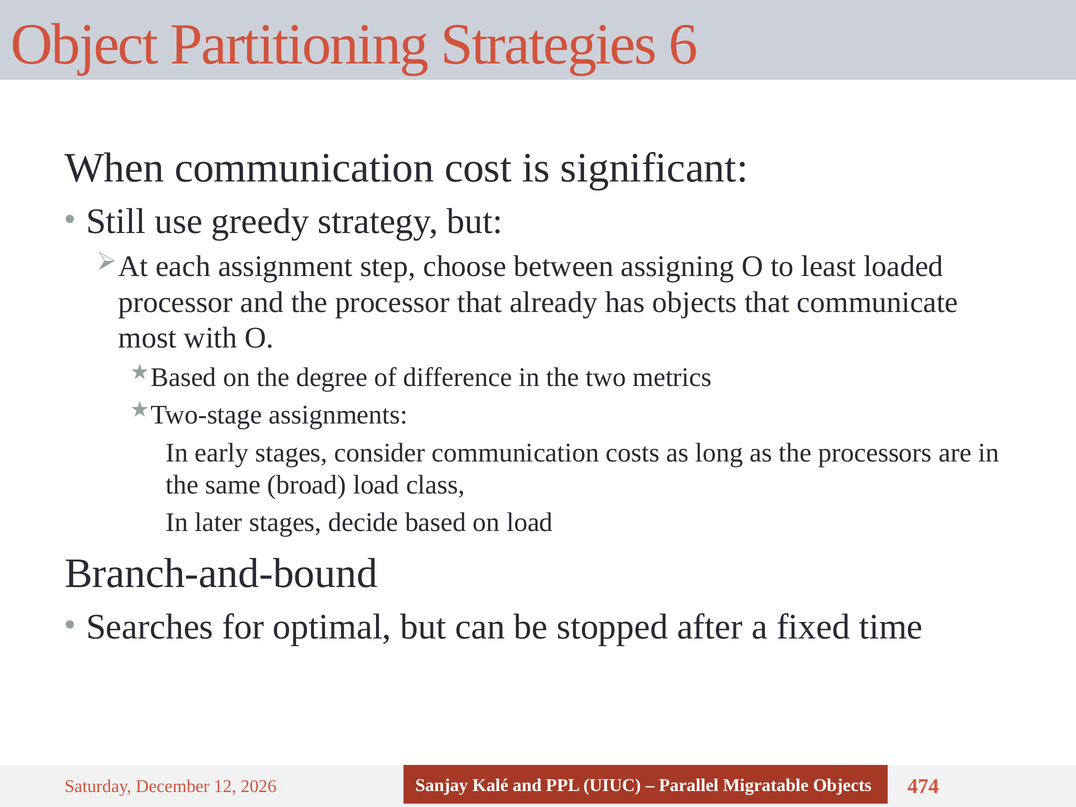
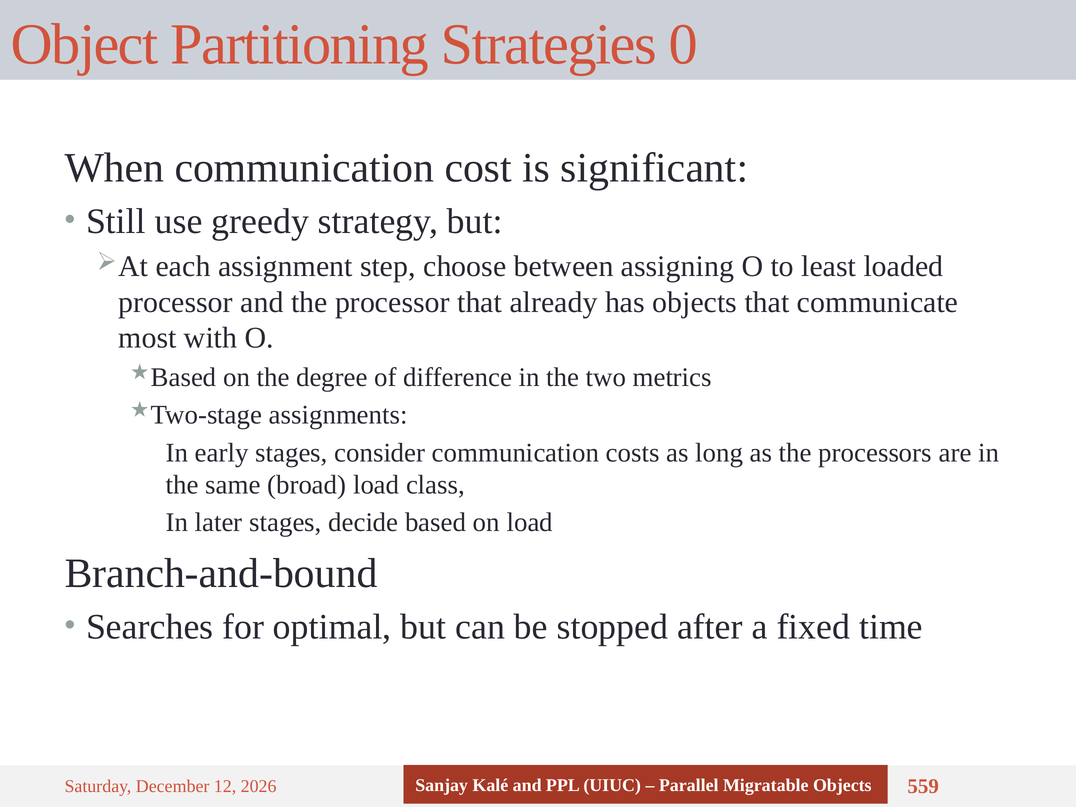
6: 6 -> 0
474: 474 -> 559
